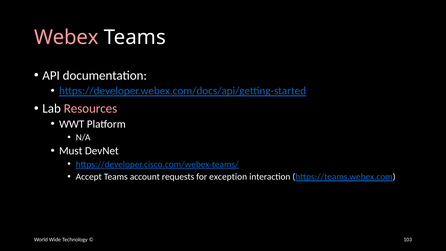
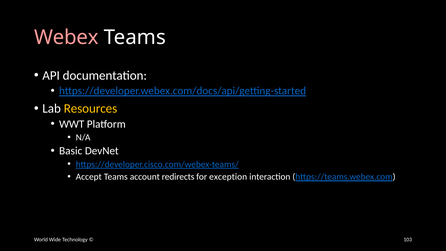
Resources colour: pink -> yellow
Must: Must -> Basic
requests: requests -> redirects
